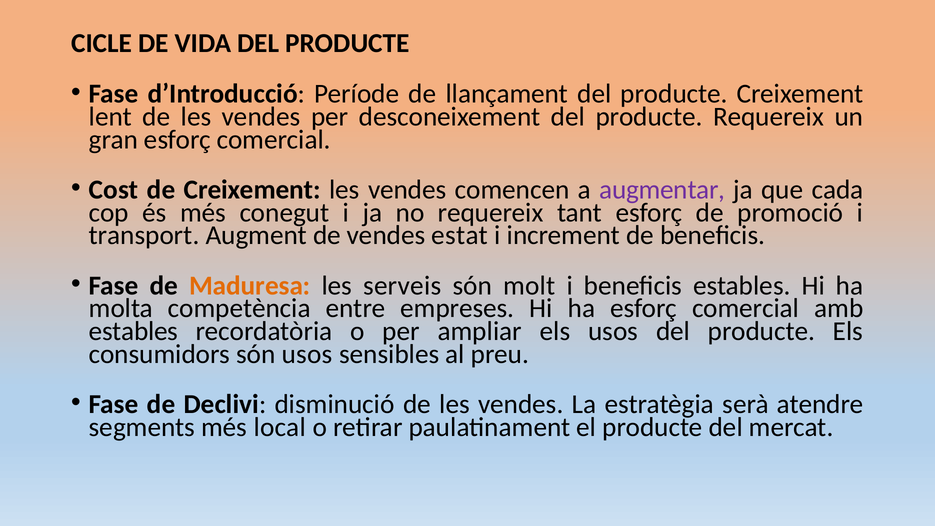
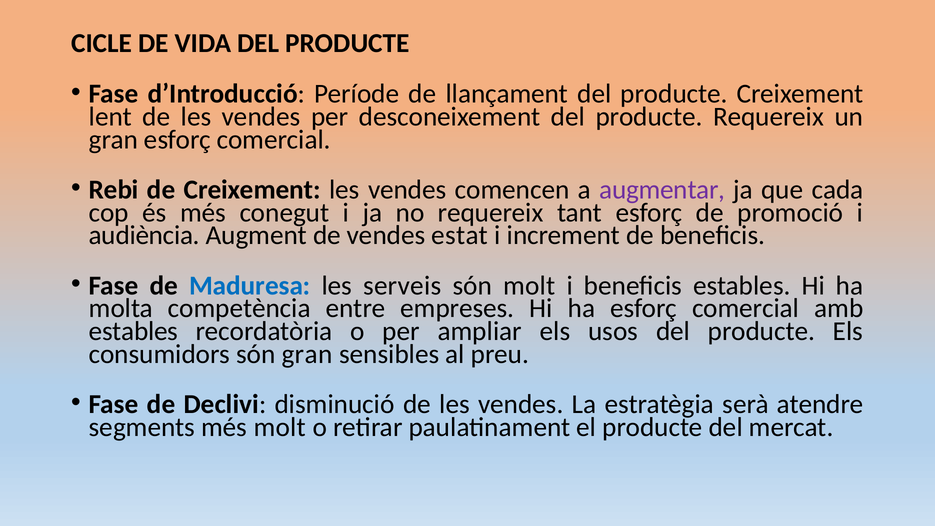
Cost: Cost -> Rebi
transport: transport -> audiència
Maduresa colour: orange -> blue
són usos: usos -> gran
més local: local -> molt
